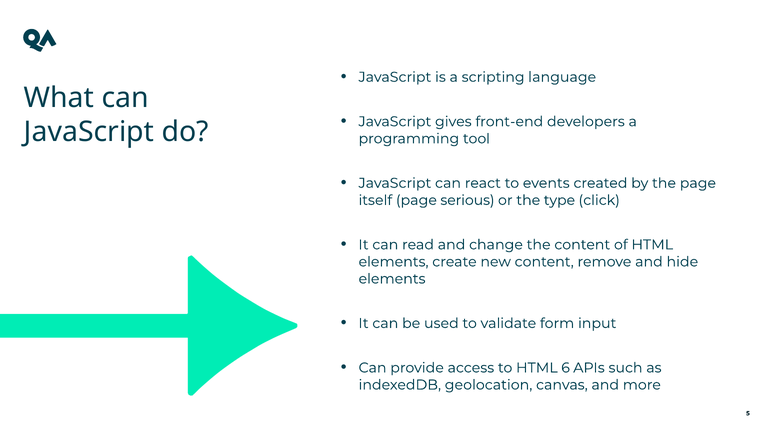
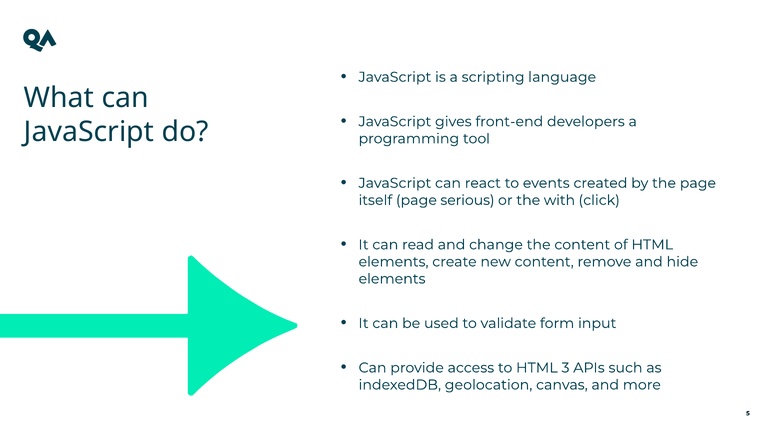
type: type -> with
6: 6 -> 3
